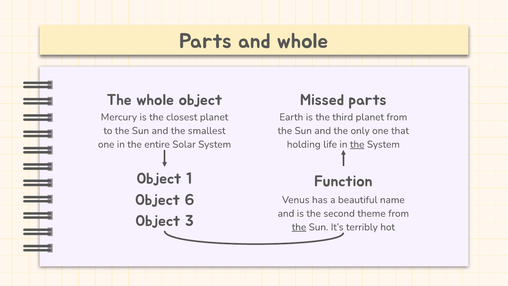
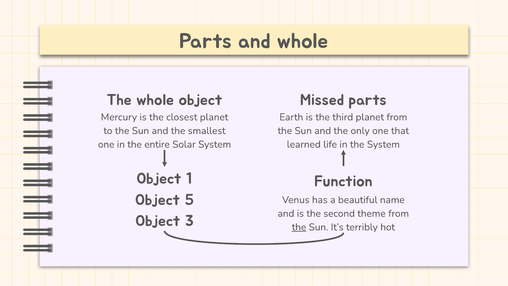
holding: holding -> learned
the at (357, 144) underline: present -> none
6: 6 -> 5
